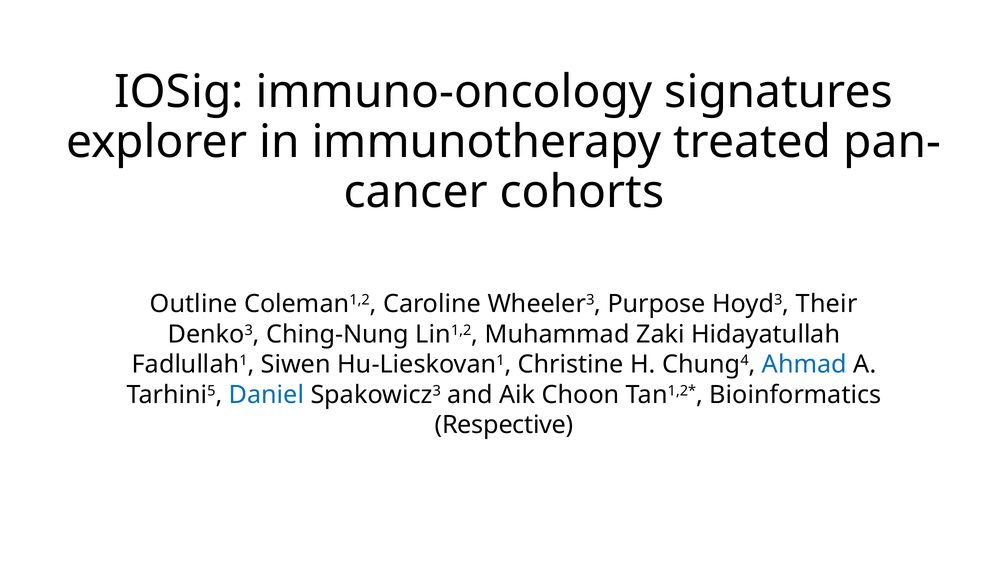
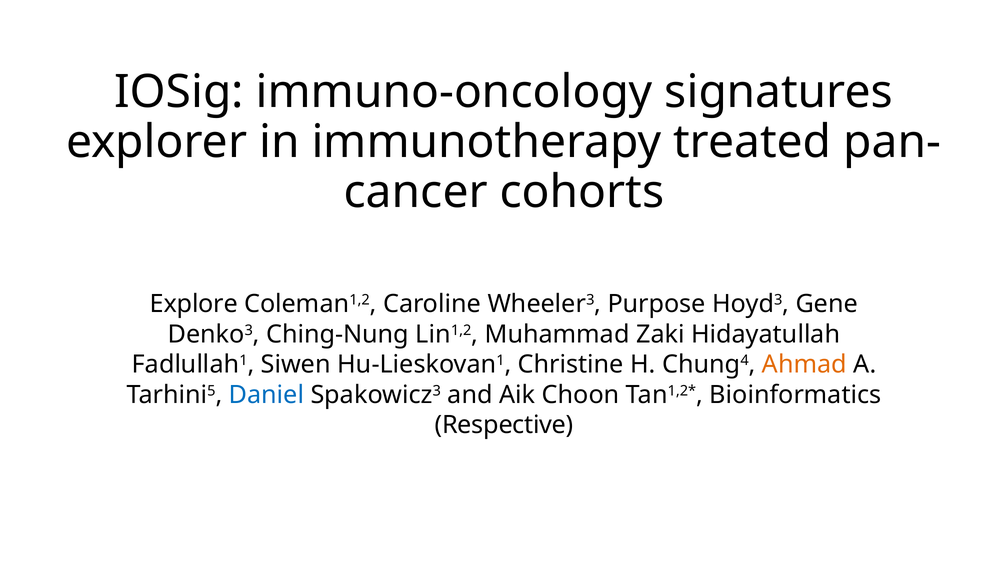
Outline: Outline -> Explore
Their: Their -> Gene
Ahmad colour: blue -> orange
